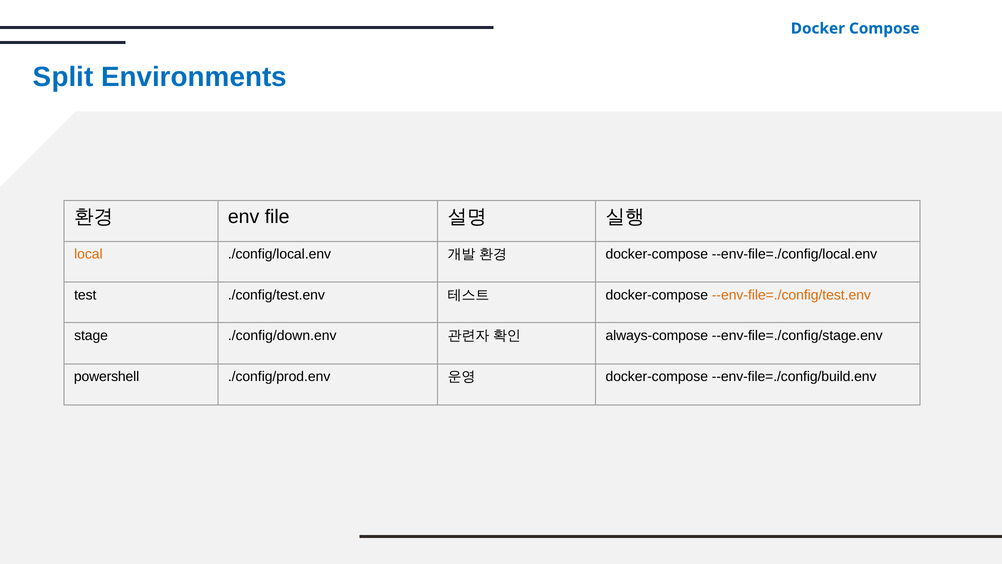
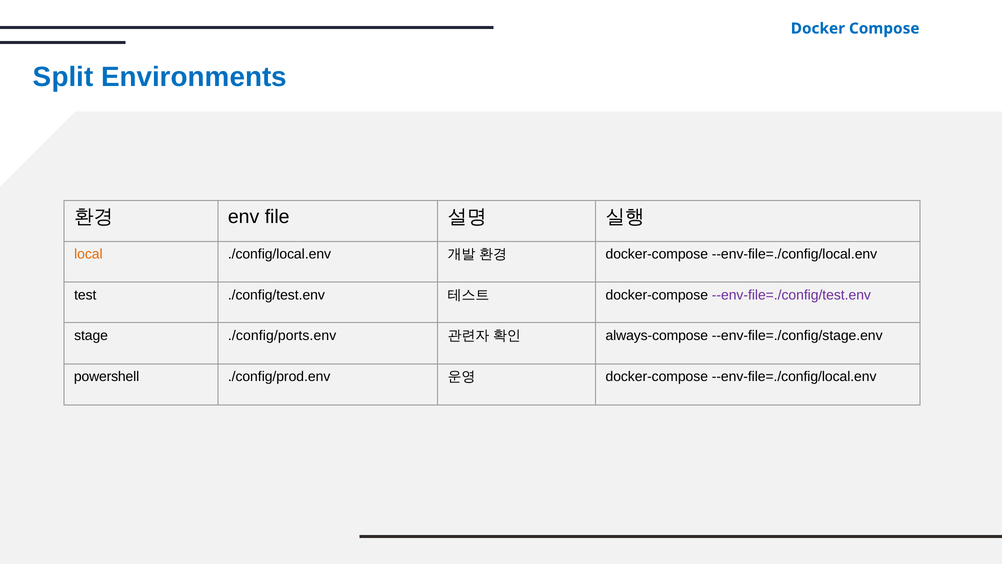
--env-file=./config/test.env colour: orange -> purple
./config/down.env: ./config/down.env -> ./config/ports.env
--env-file=./config/build.env at (794, 377): --env-file=./config/build.env -> --env-file=./config/local.env
